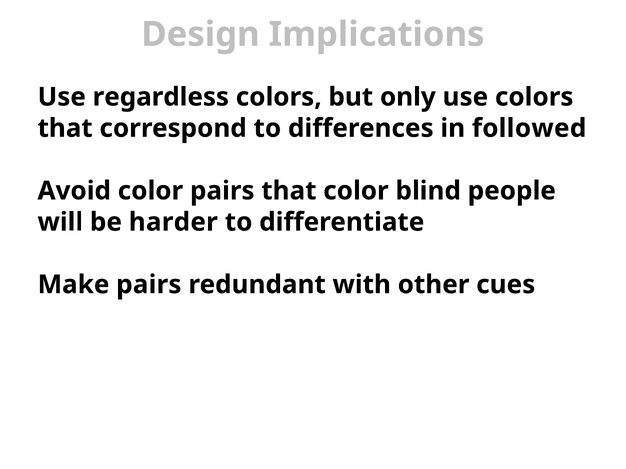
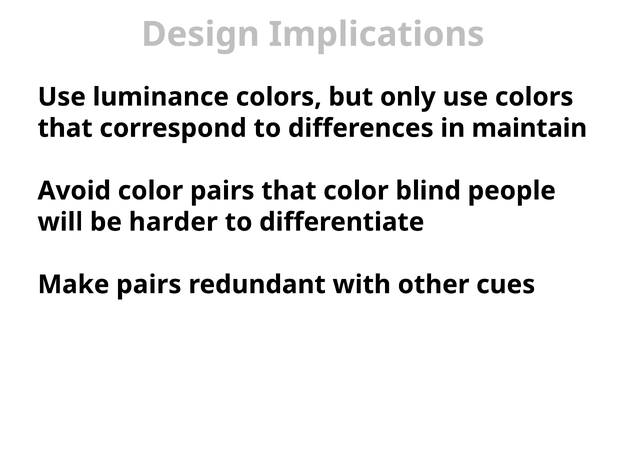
regardless: regardless -> luminance
followed: followed -> maintain
